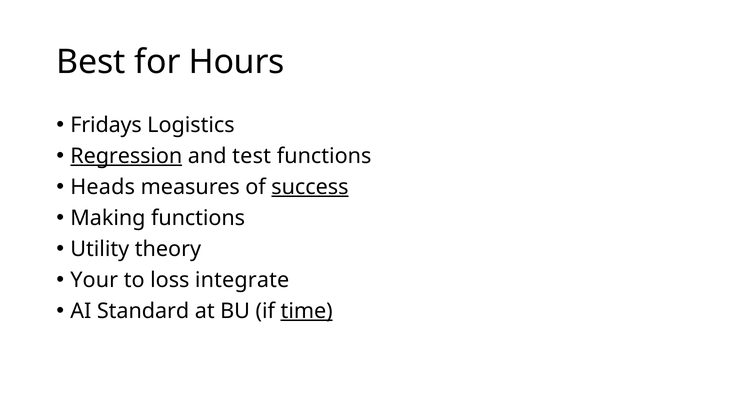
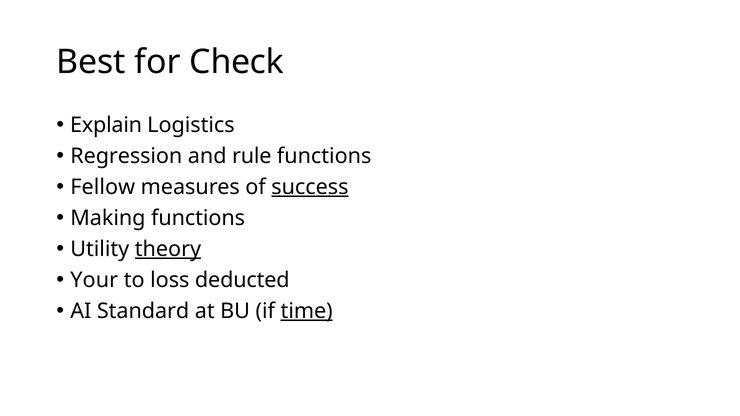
Hours: Hours -> Check
Fridays: Fridays -> Explain
Regression underline: present -> none
test: test -> rule
Heads: Heads -> Fellow
theory underline: none -> present
integrate: integrate -> deducted
